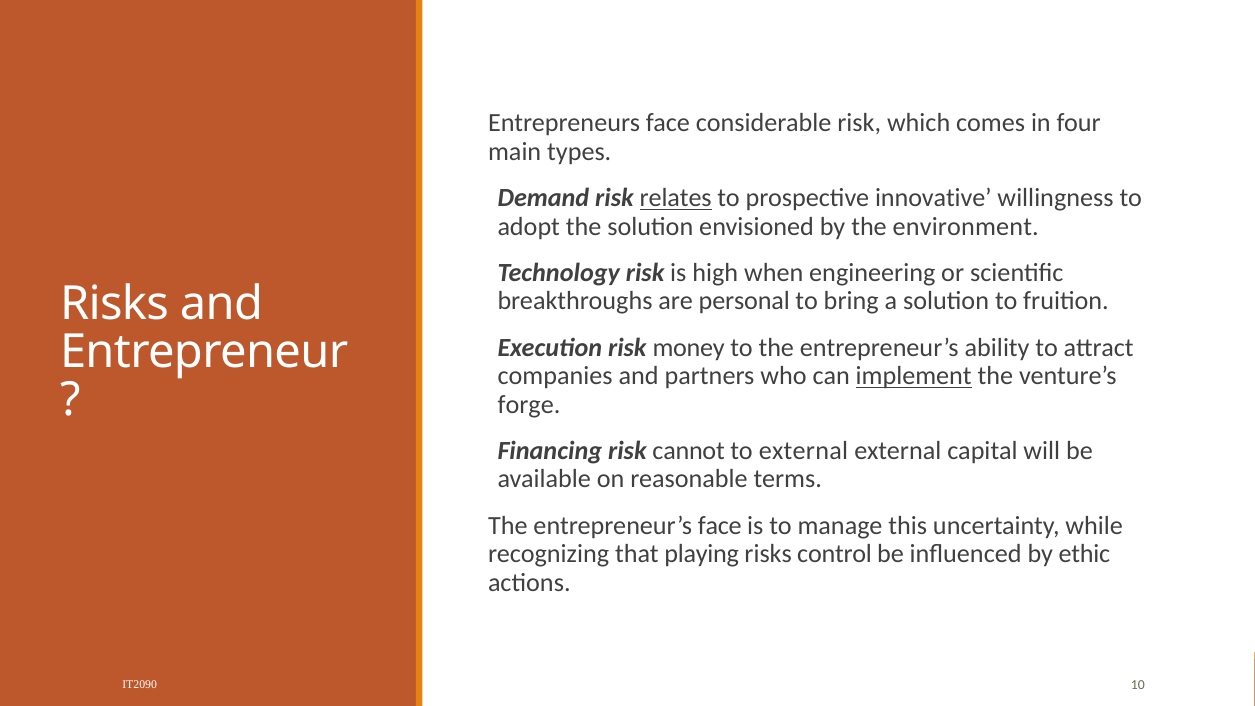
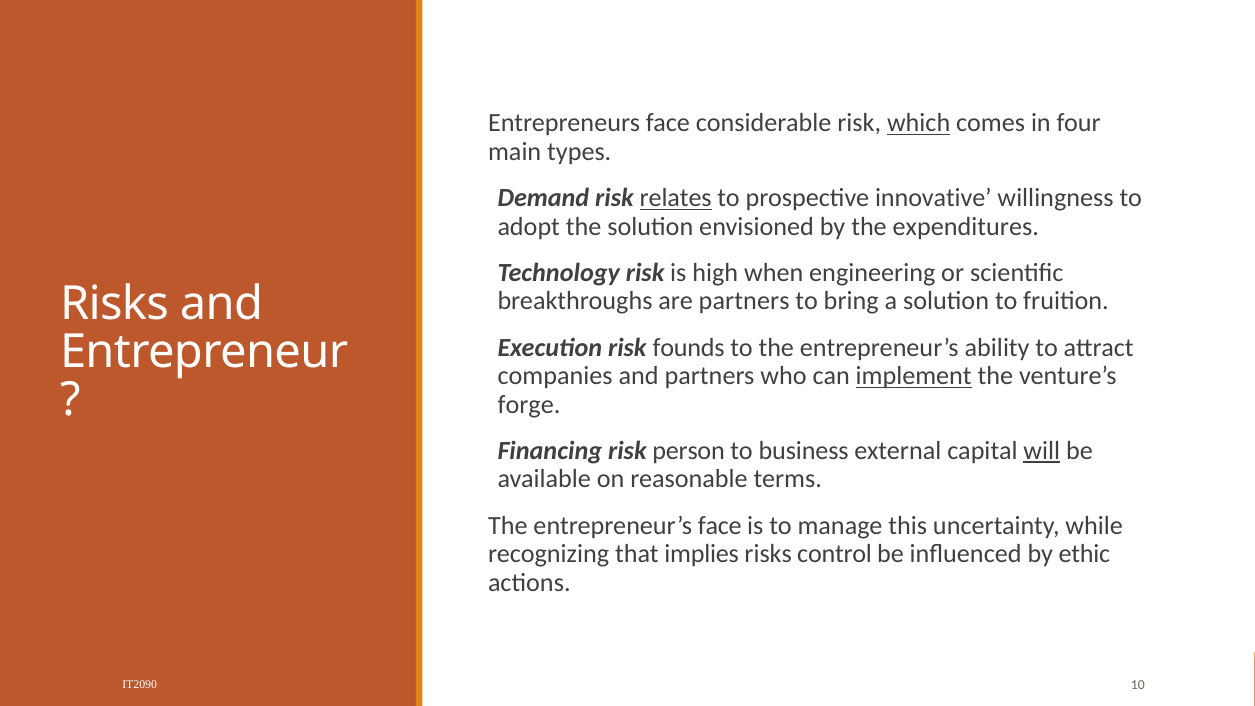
which underline: none -> present
environment: environment -> expenditures
are personal: personal -> partners
money: money -> founds
cannot: cannot -> person
to external: external -> business
will underline: none -> present
playing: playing -> implies
